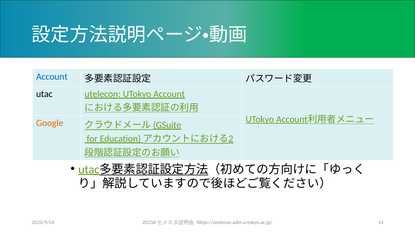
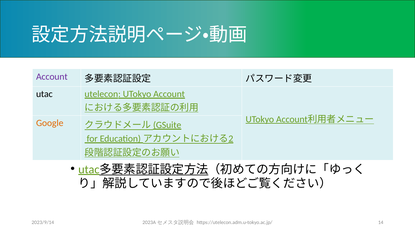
Account at (52, 77) colour: blue -> purple
